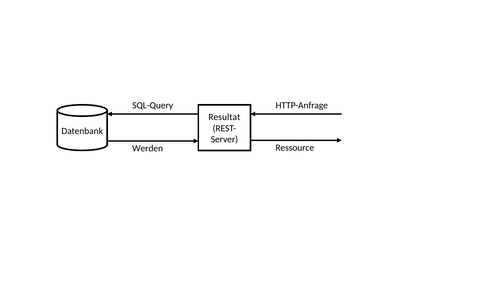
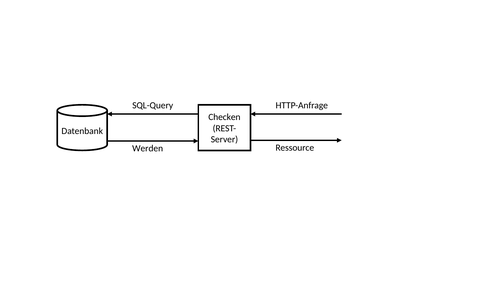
Resultat: Resultat -> Checken
